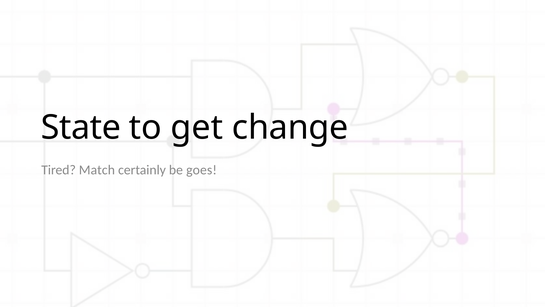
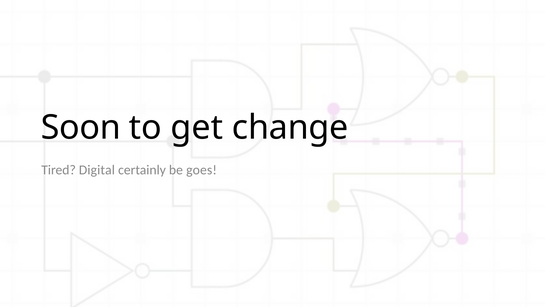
State: State -> Soon
Match: Match -> Digital
